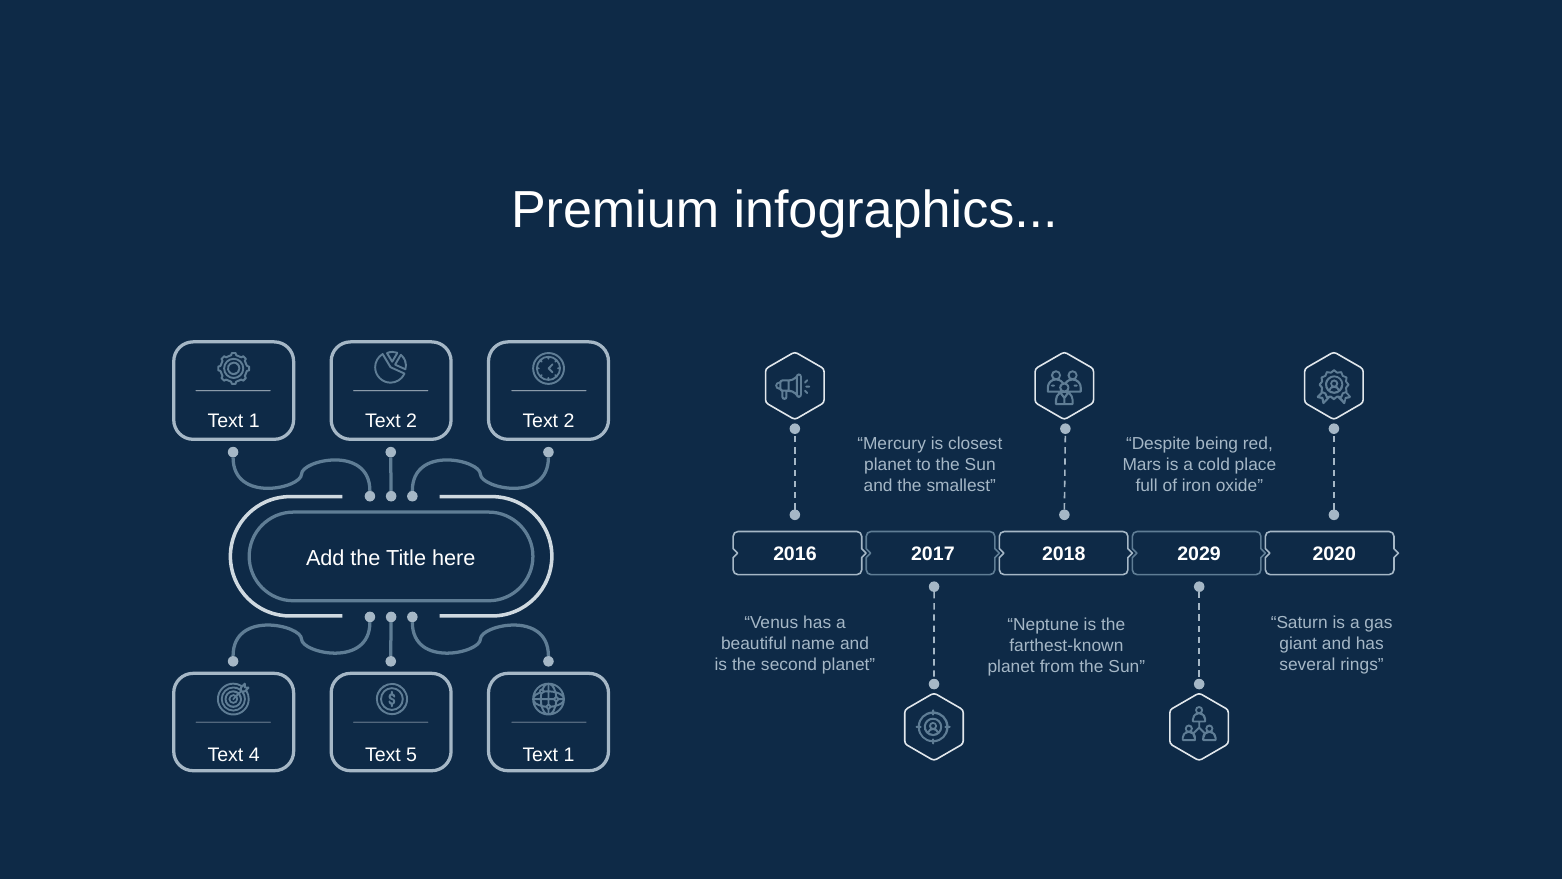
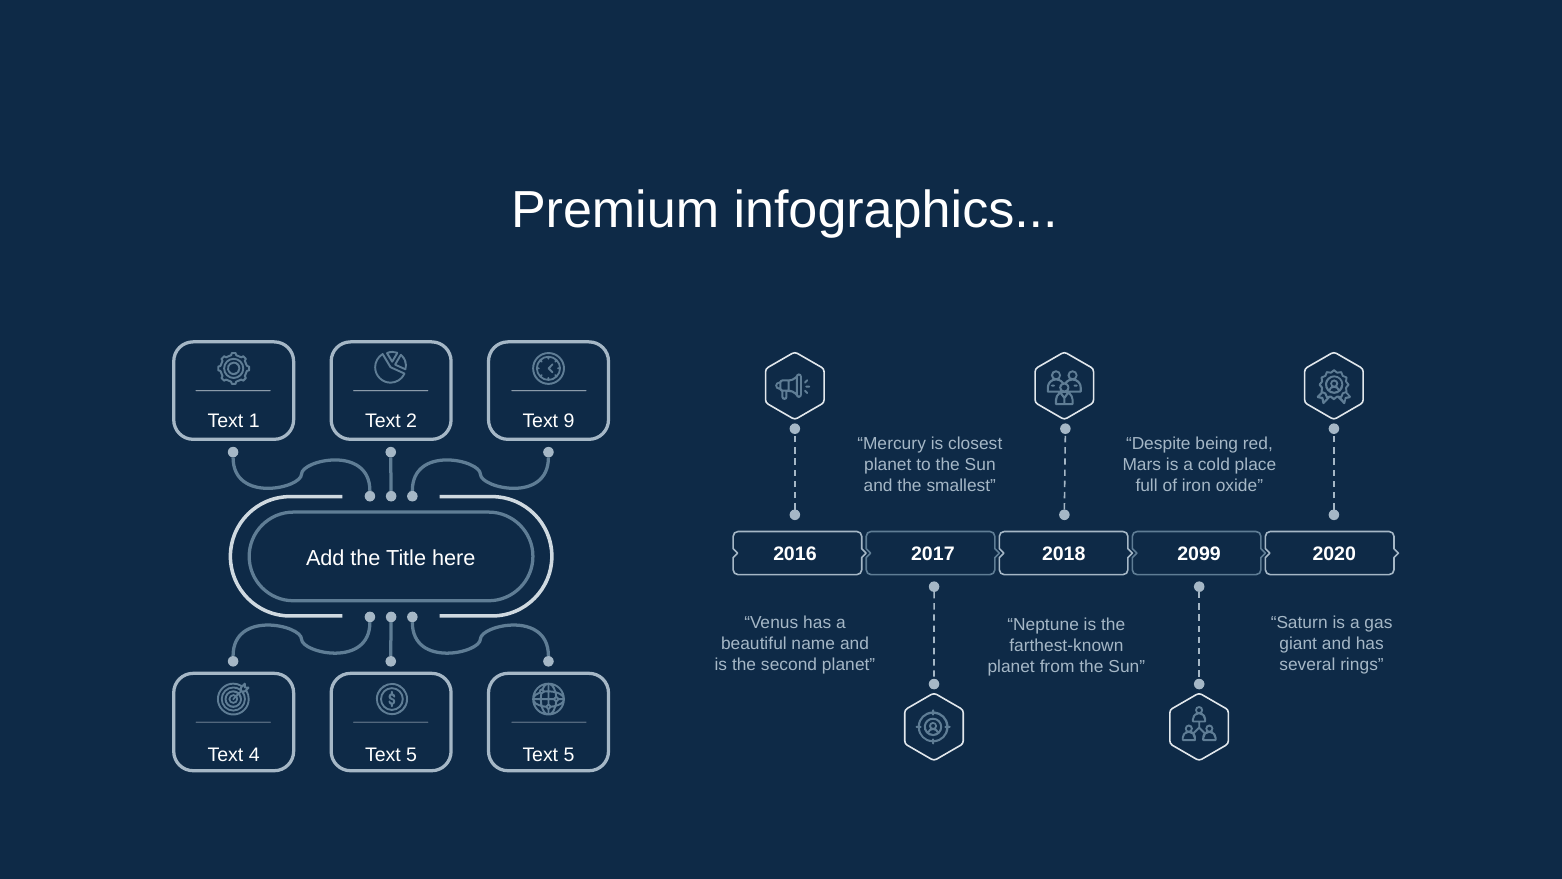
2 Text 2: 2 -> 9
2029: 2029 -> 2099
5 Text 1: 1 -> 5
